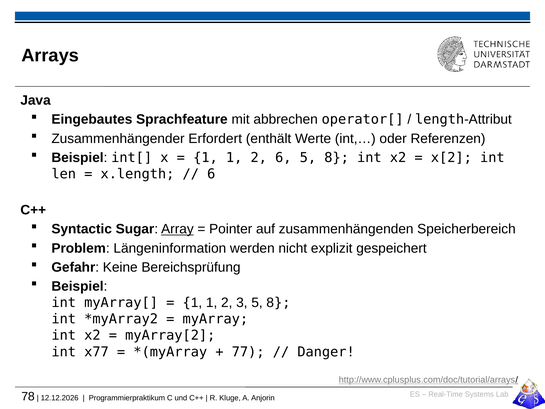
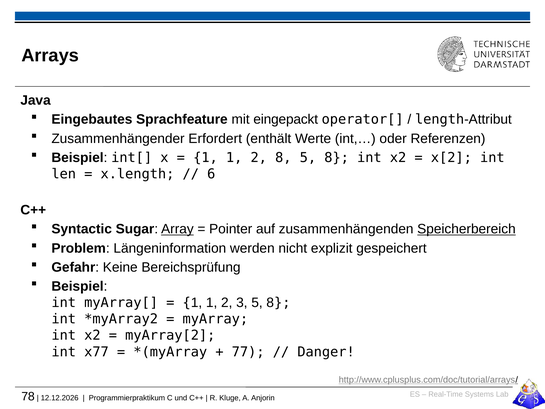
abbrechen: abbrechen -> eingepackt
2 6: 6 -> 8
Speicherbereich underline: none -> present
